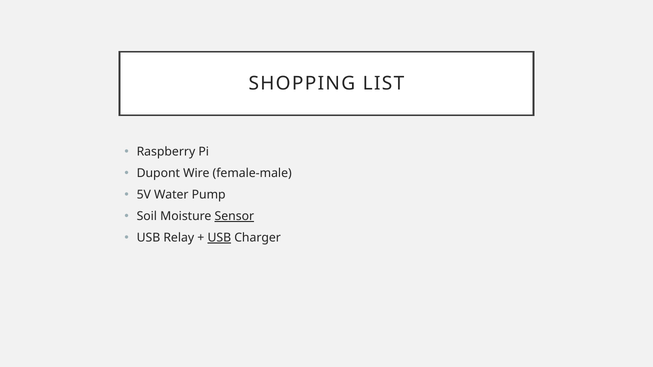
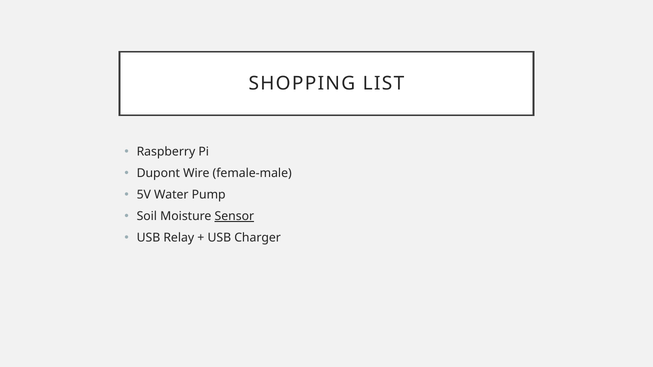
USB at (219, 238) underline: present -> none
